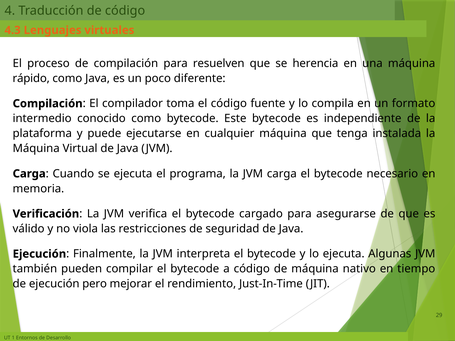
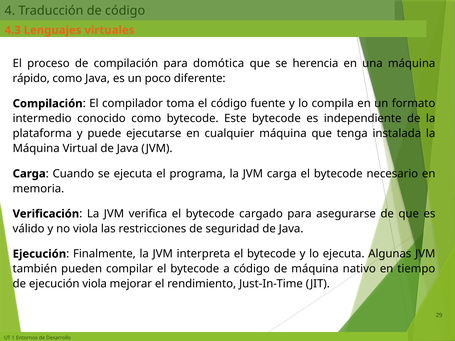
resuelven: resuelven -> domótica
ejecución pero: pero -> viola
